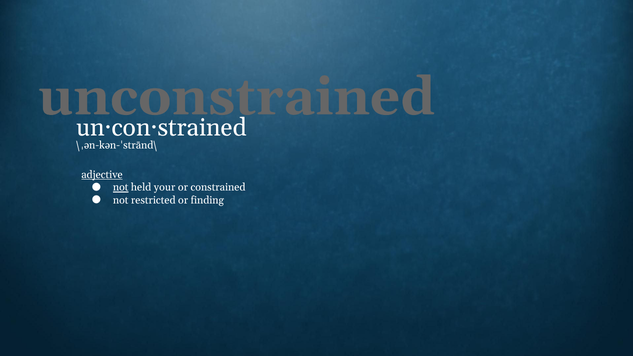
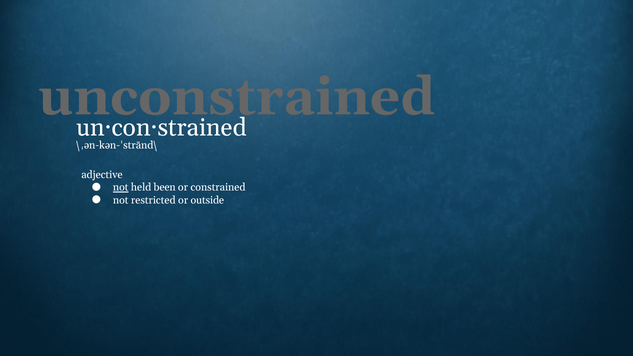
adjective underline: present -> none
your: your -> been
finding: finding -> outside
